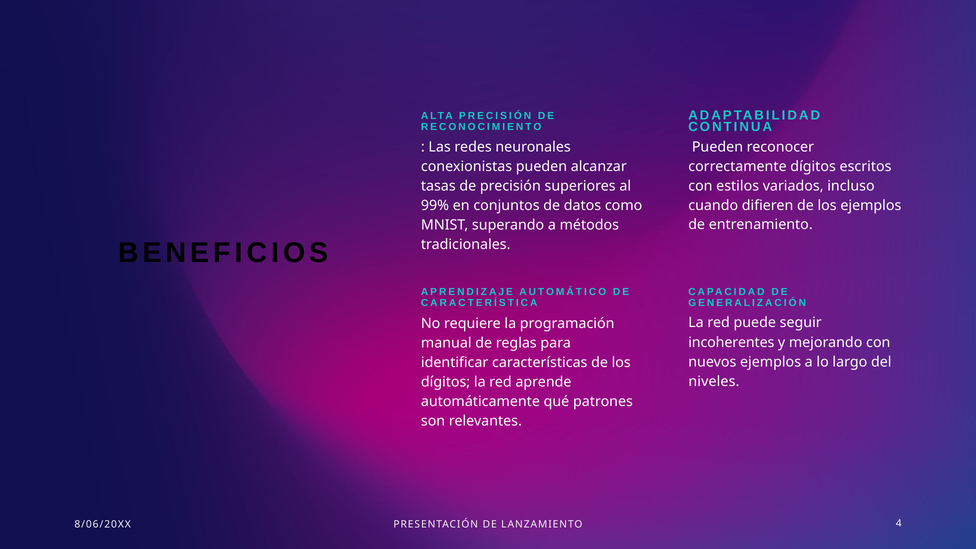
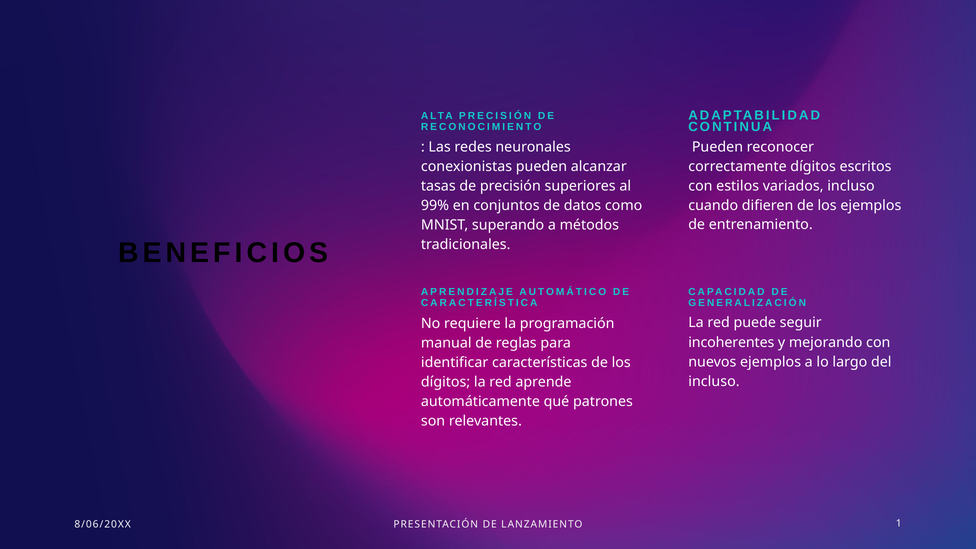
niveles at (714, 381): niveles -> incluso
4: 4 -> 1
